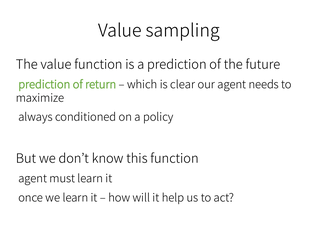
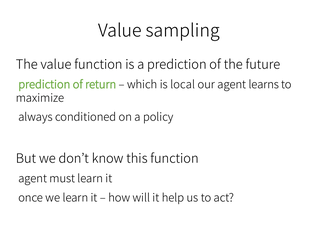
clear: clear -> local
needs: needs -> learns
